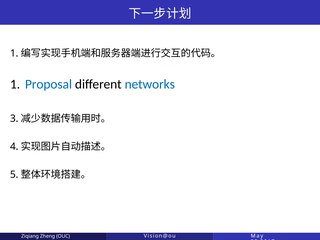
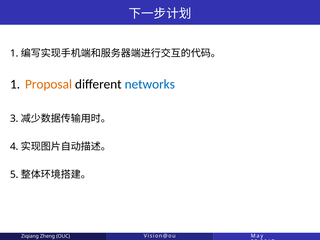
Proposal colour: blue -> orange
